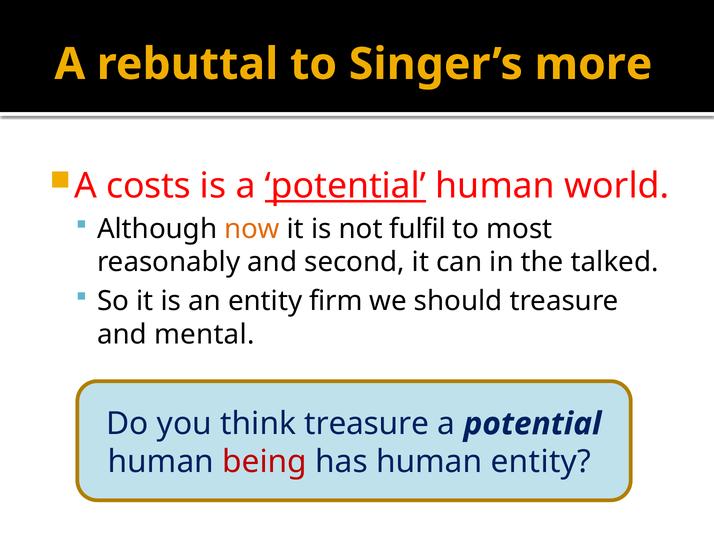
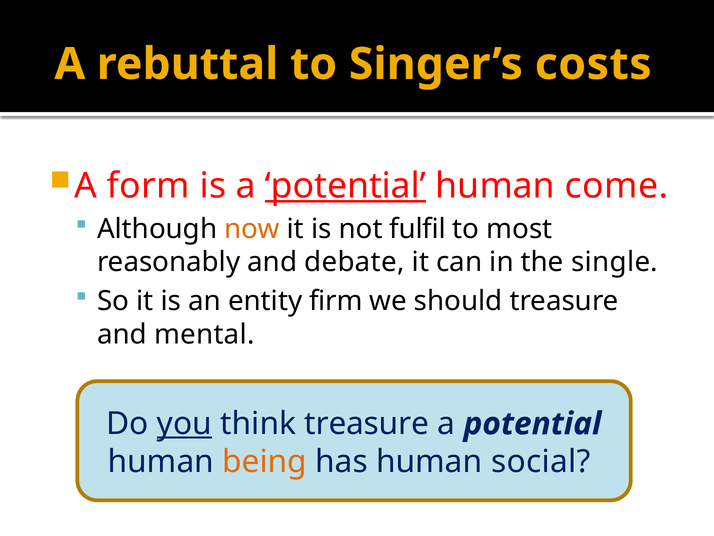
more: more -> costs
costs: costs -> form
world: world -> come
second: second -> debate
talked: talked -> single
you underline: none -> present
being colour: red -> orange
human entity: entity -> social
